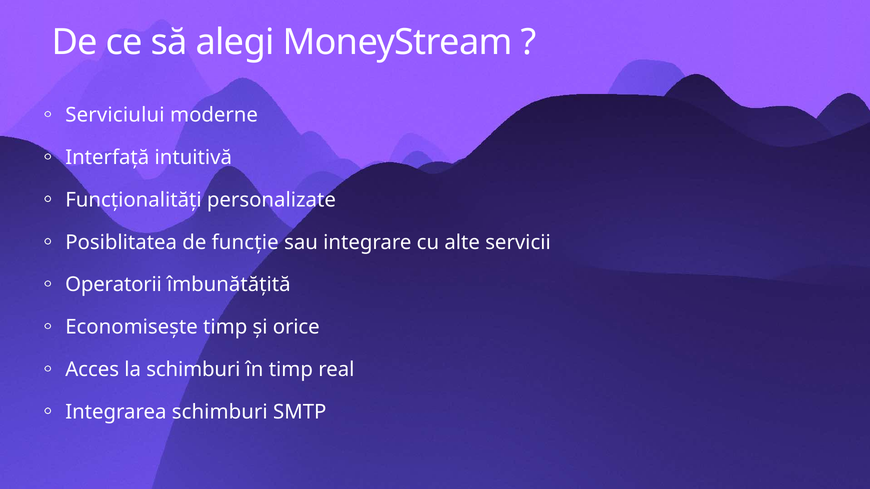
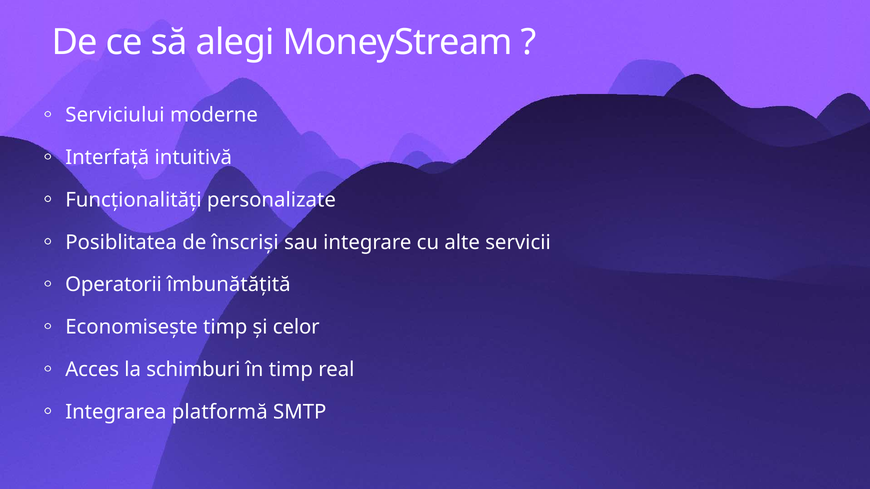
funcție: funcție -> înscriși
orice: orice -> celor
Integrarea schimburi: schimburi -> platformă
